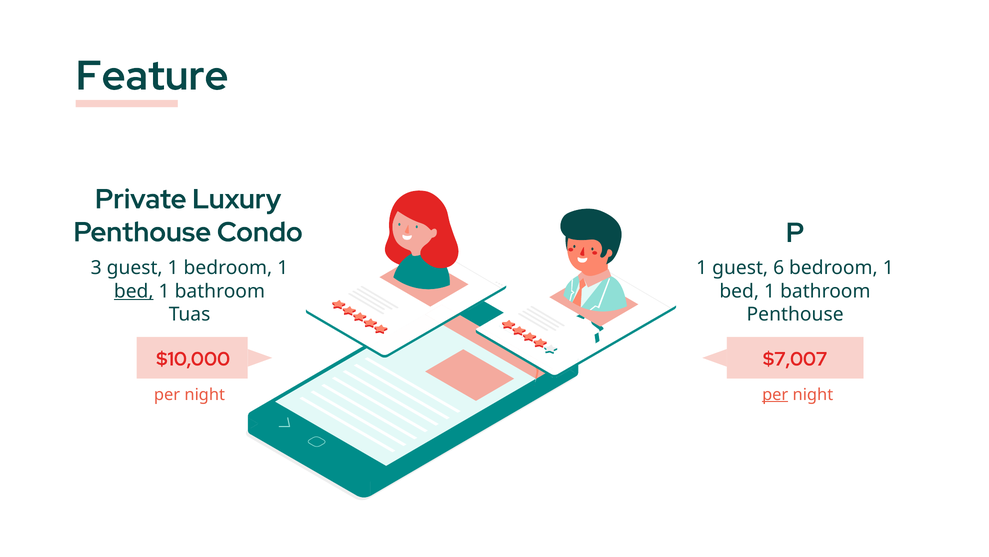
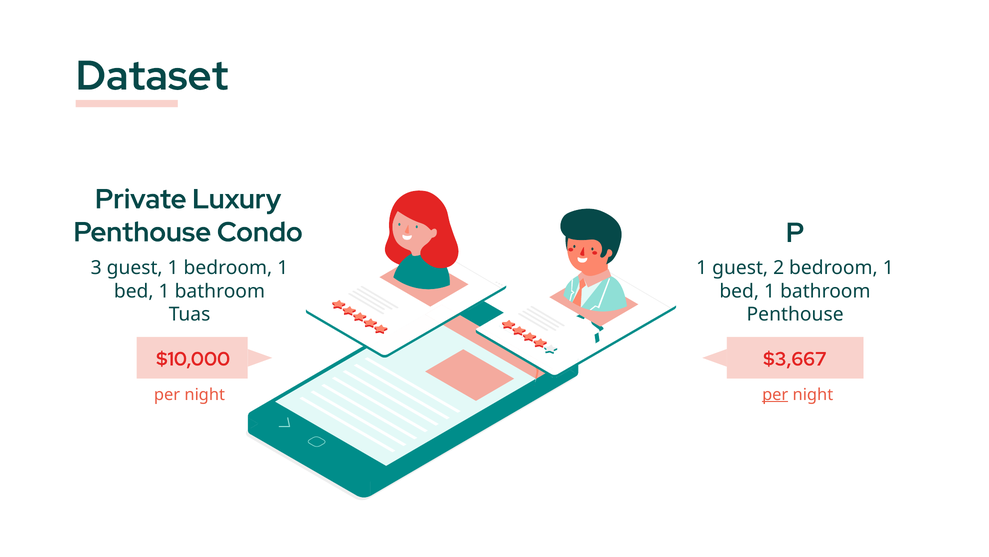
Feature: Feature -> Dataset
6: 6 -> 2
bed at (134, 291) underline: present -> none
$7,007: $7,007 -> $3,667
